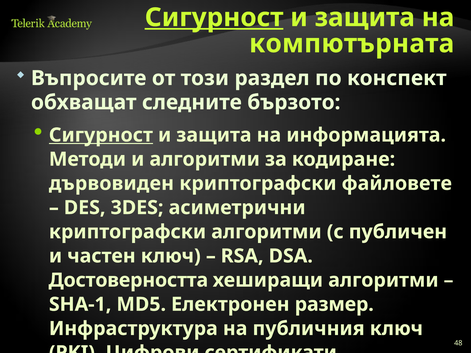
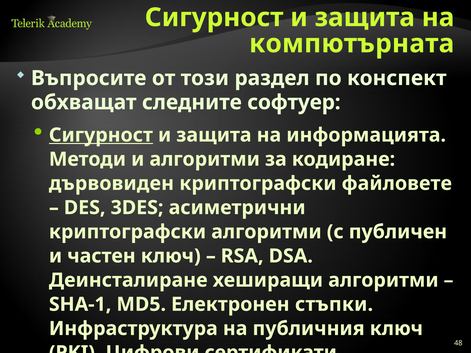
Сигурност at (214, 18) underline: present -> none
бързото: бързото -> софтуер
Достоверността: Достоверността -> Деинсталиране
размер: размер -> стъпки
